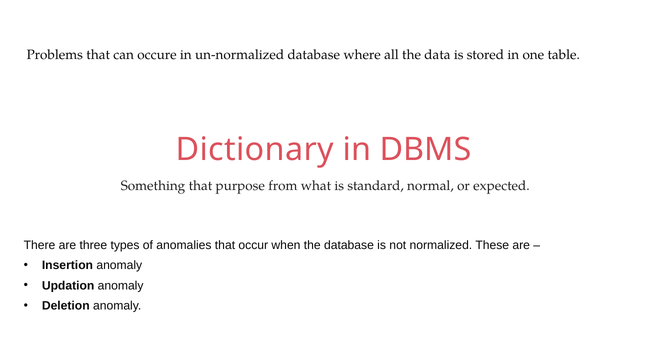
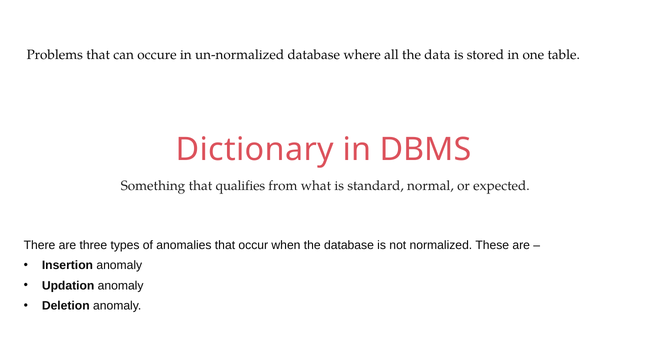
purpose: purpose -> qualifies
